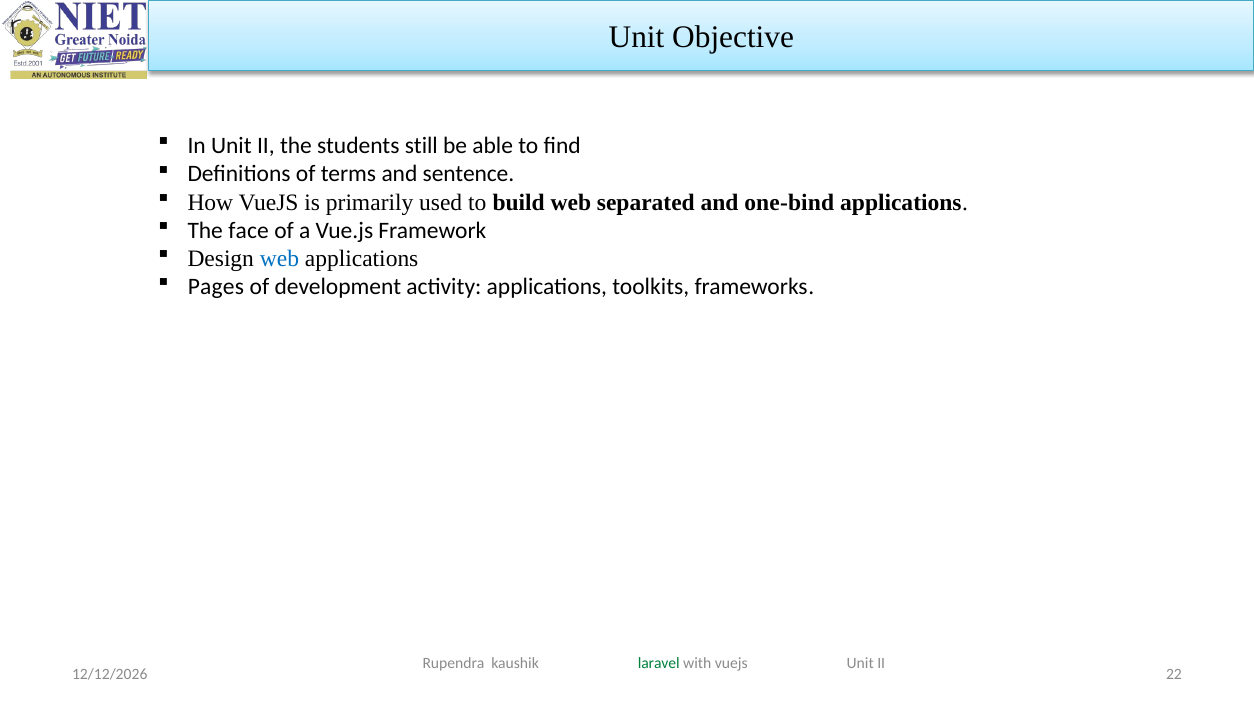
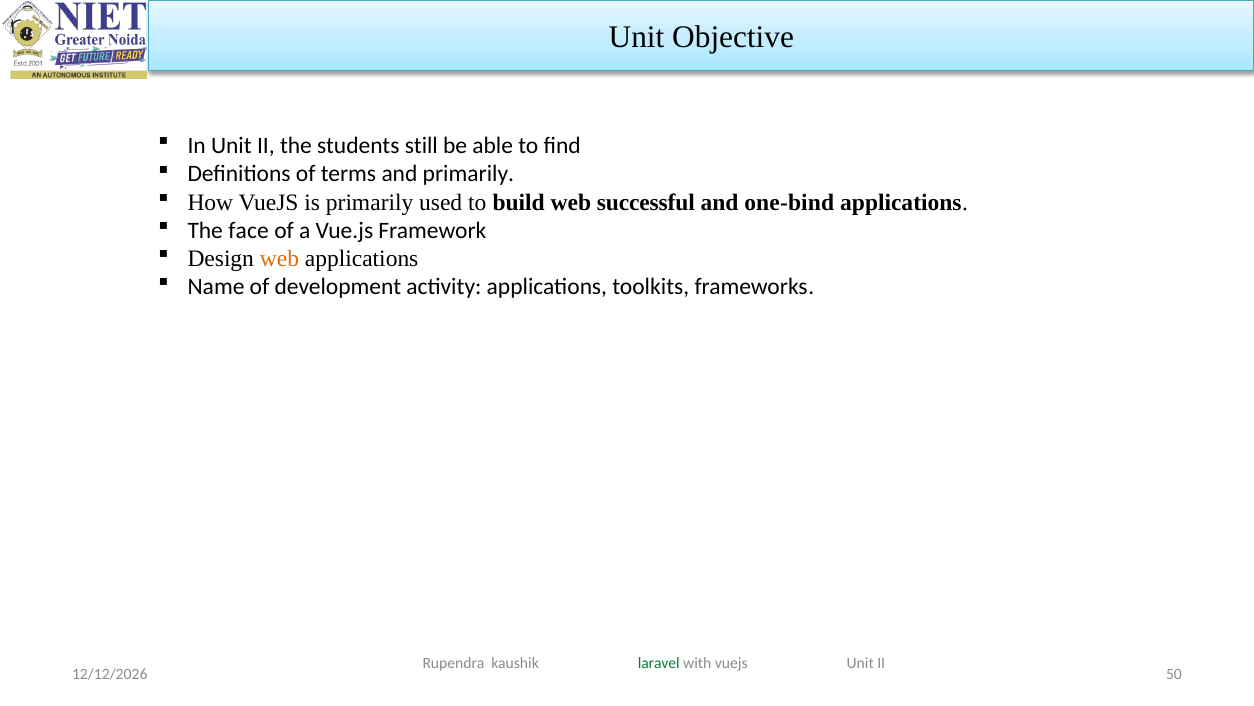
and sentence: sentence -> primarily
separated: separated -> successful
web at (279, 259) colour: blue -> orange
Pages: Pages -> Name
22: 22 -> 50
